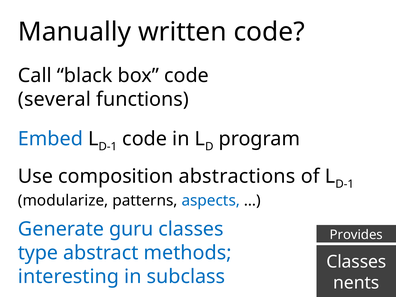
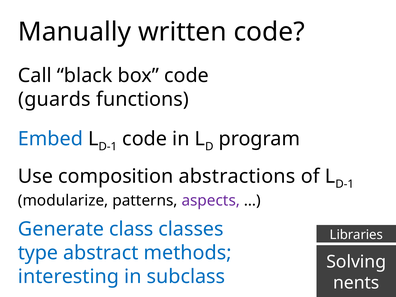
several: several -> guards
aspects colour: blue -> purple
guru: guru -> class
Provides: Provides -> Libraries
Classes at (356, 262): Classes -> Solving
